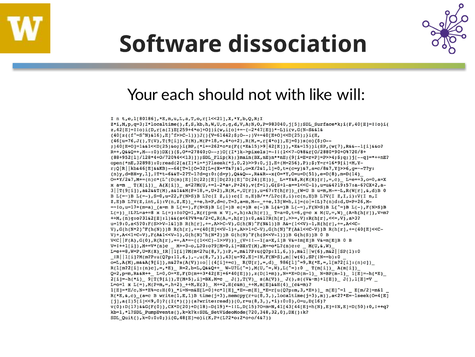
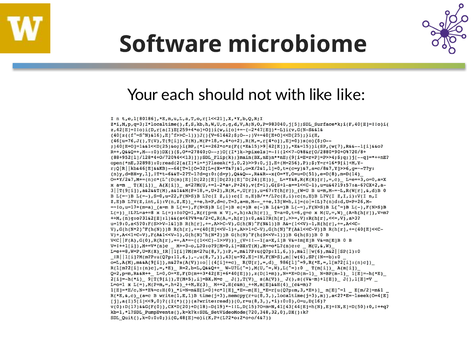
dissociation: dissociation -> microbiome
like will: will -> like
